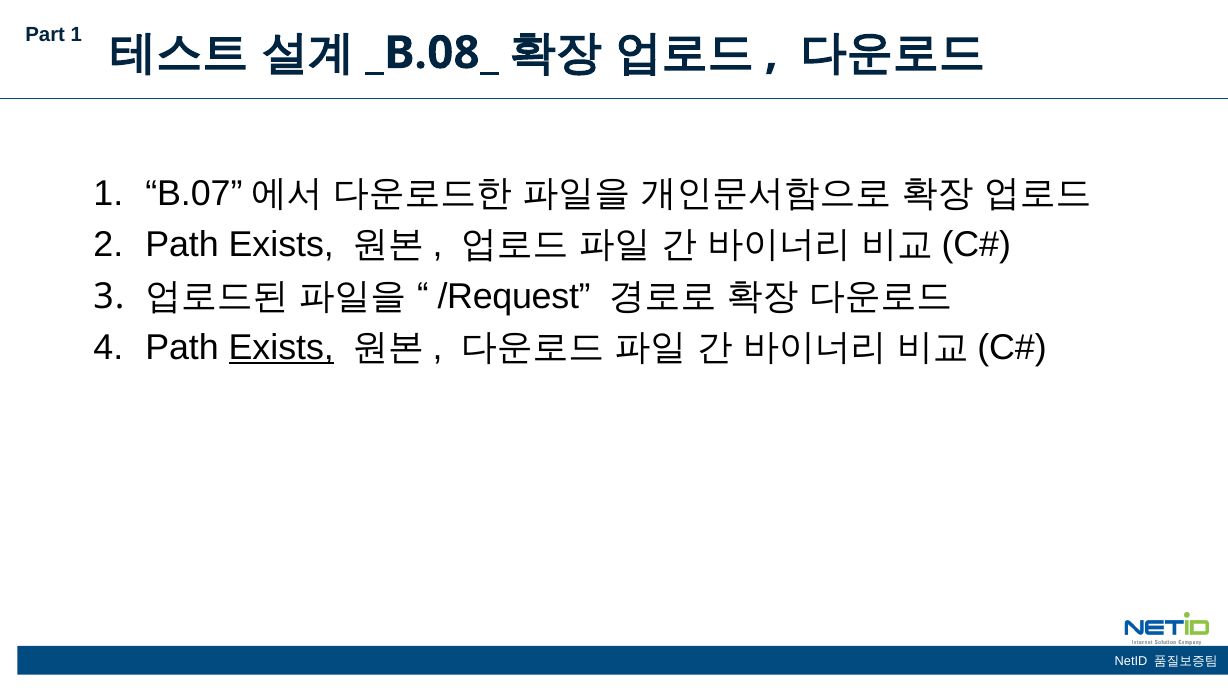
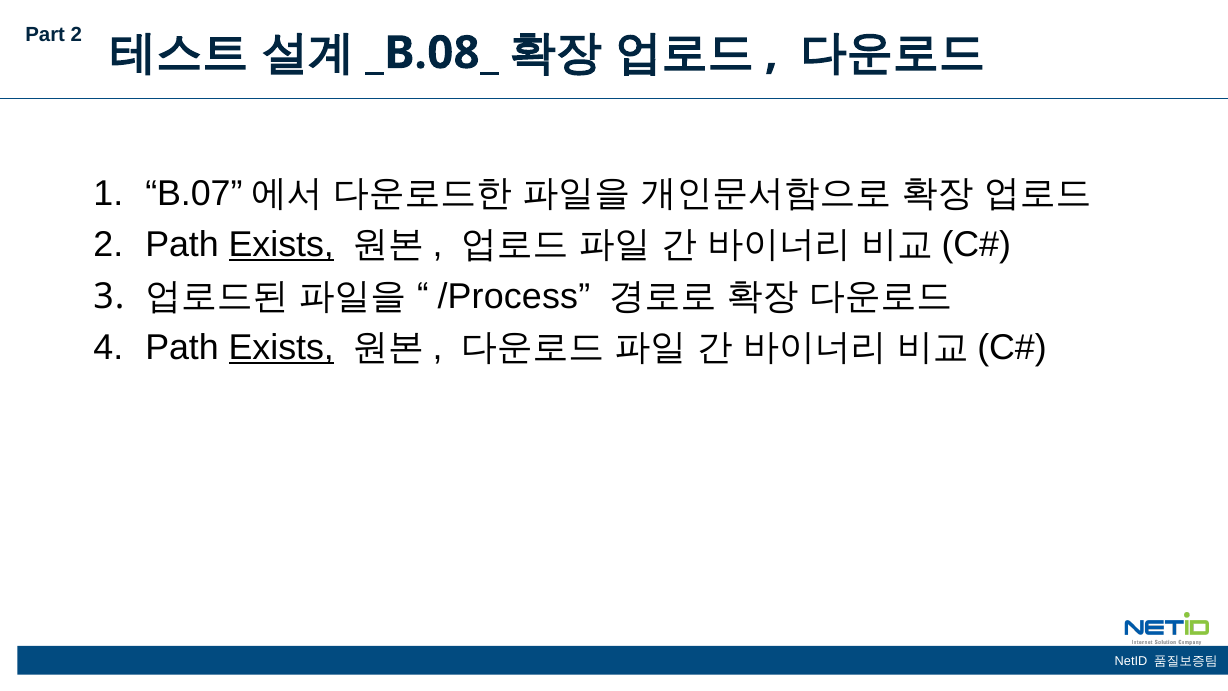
Part 1: 1 -> 2
Exists at (281, 245) underline: none -> present
/Request: /Request -> /Process
